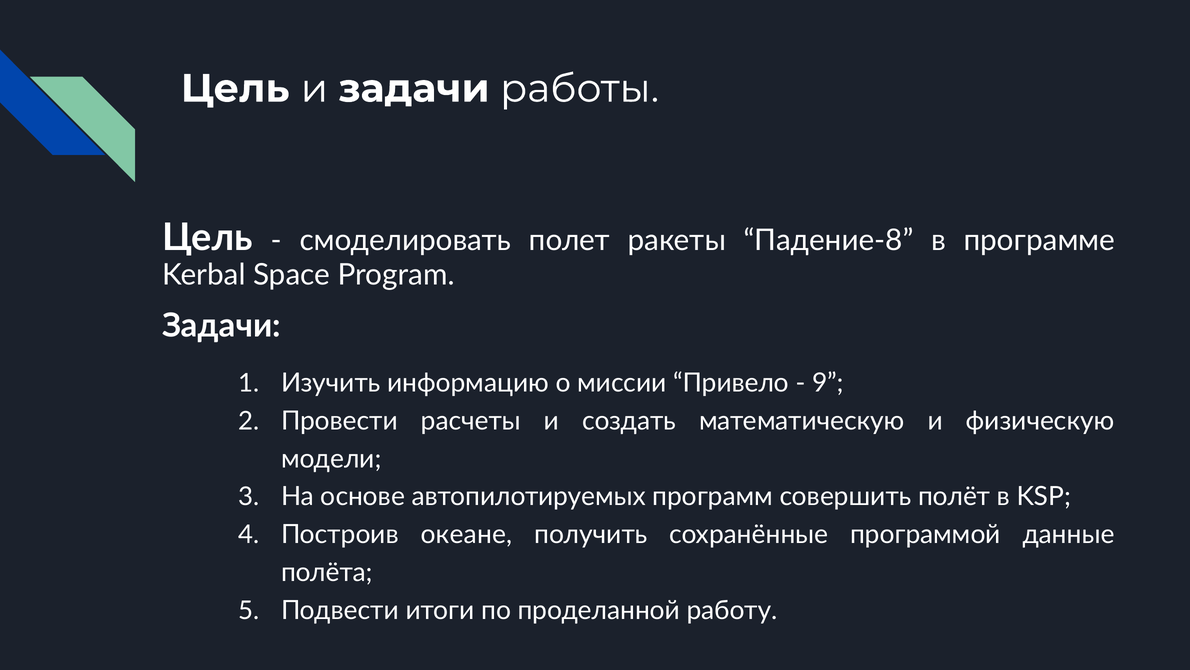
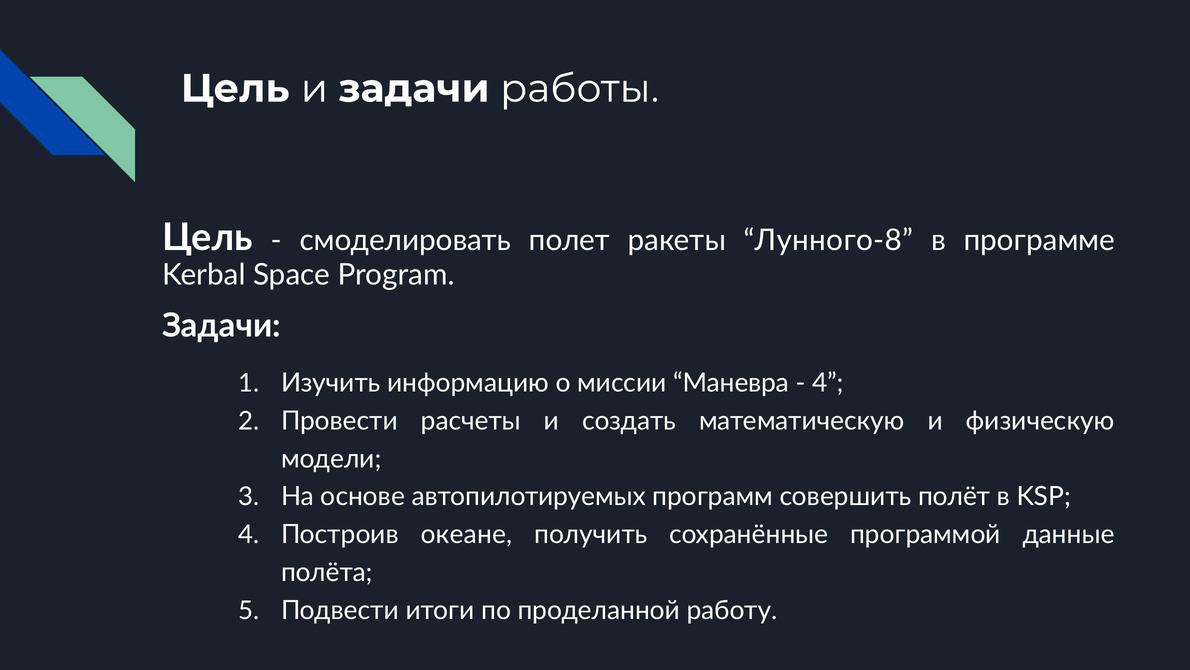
Падение-8: Падение-8 -> Лунного-8
Привело: Привело -> Маневра
9 at (828, 383): 9 -> 4
